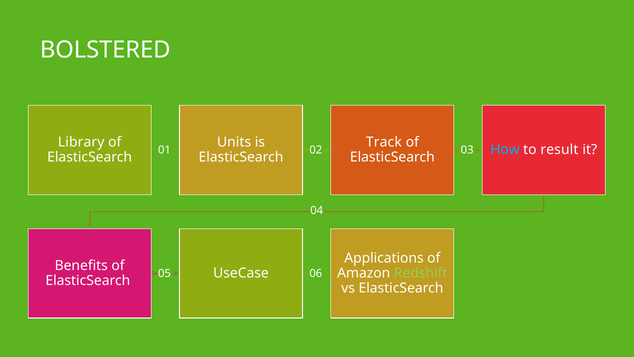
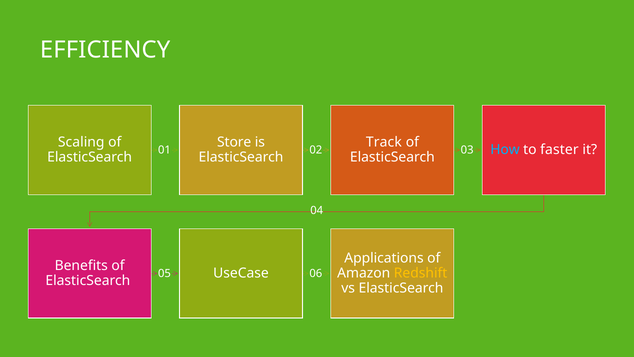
BOLSTERED: BOLSTERED -> EFFICIENCY
Library: Library -> Scaling
Units: Units -> Store
result: result -> faster
Redshift colour: light green -> yellow
